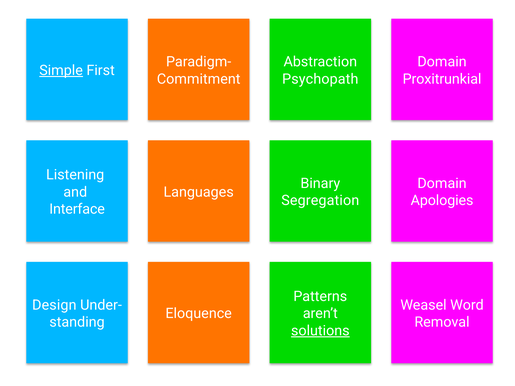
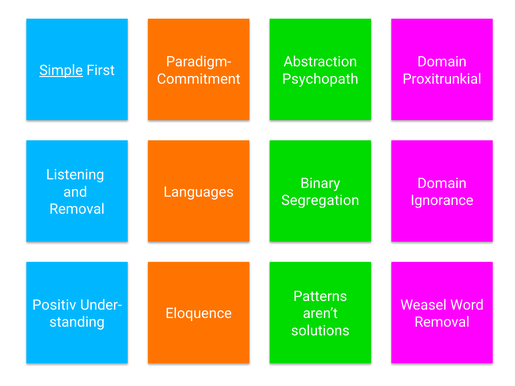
Apologies: Apologies -> Ignorance
Interface at (77, 209): Interface -> Removal
Design: Design -> Positiv
solutions underline: present -> none
